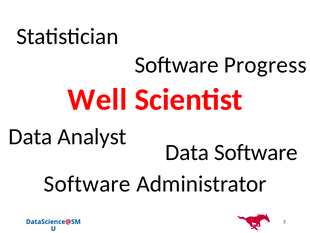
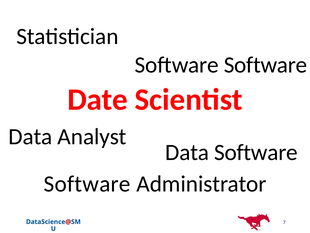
Software Progress: Progress -> Software
Well: Well -> Date
